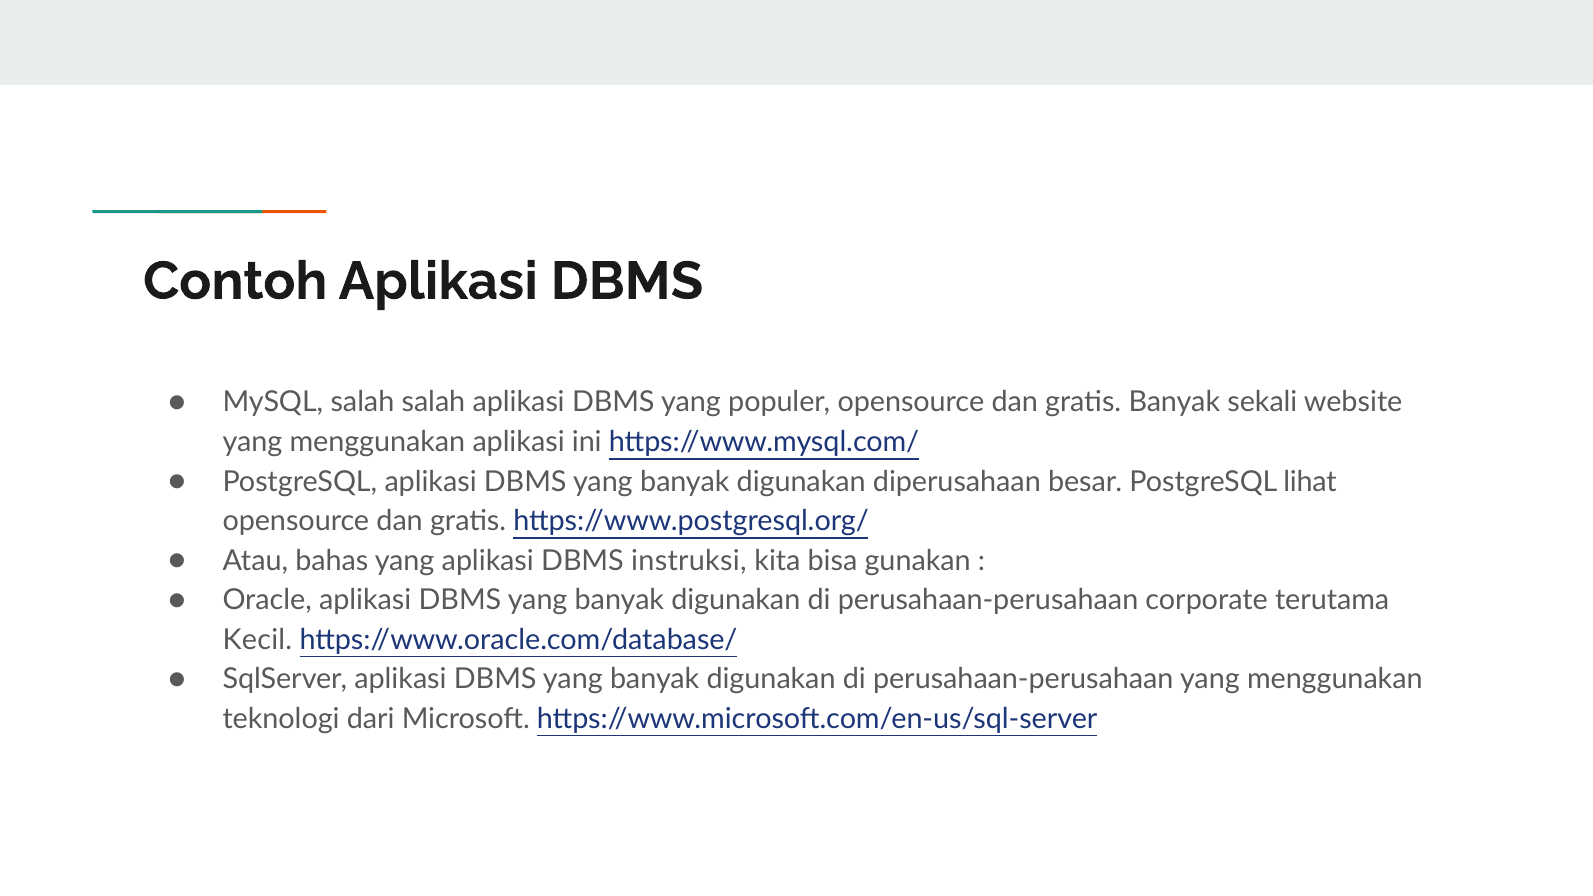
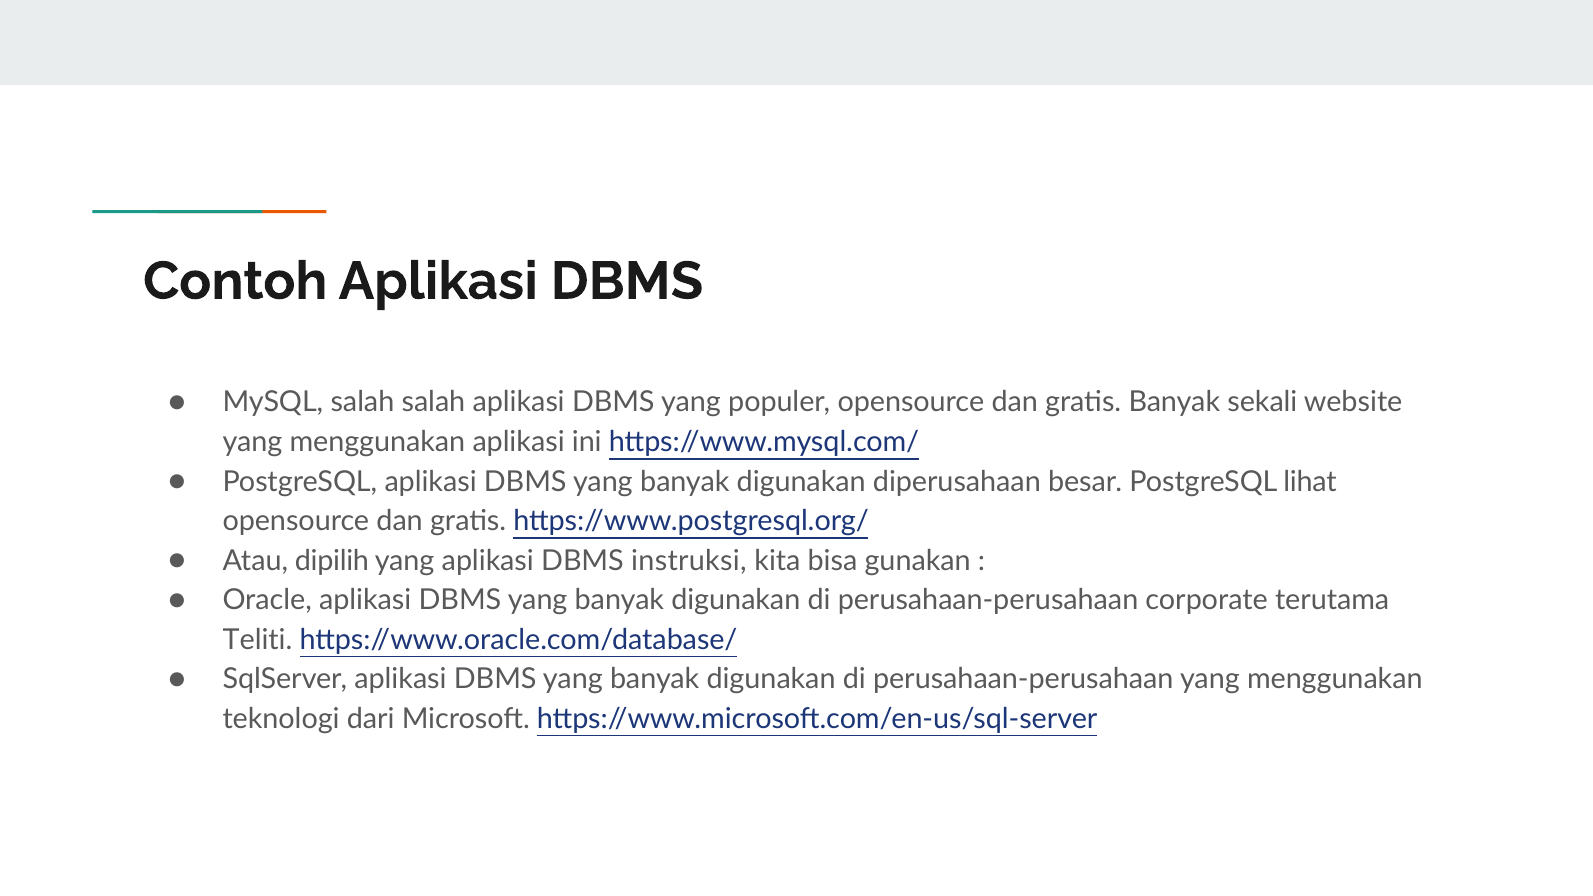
bahas: bahas -> dipilih
Kecil: Kecil -> Teliti
